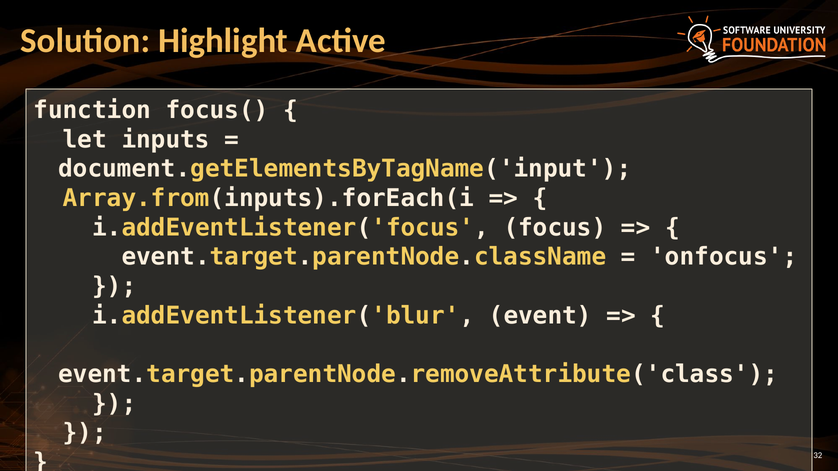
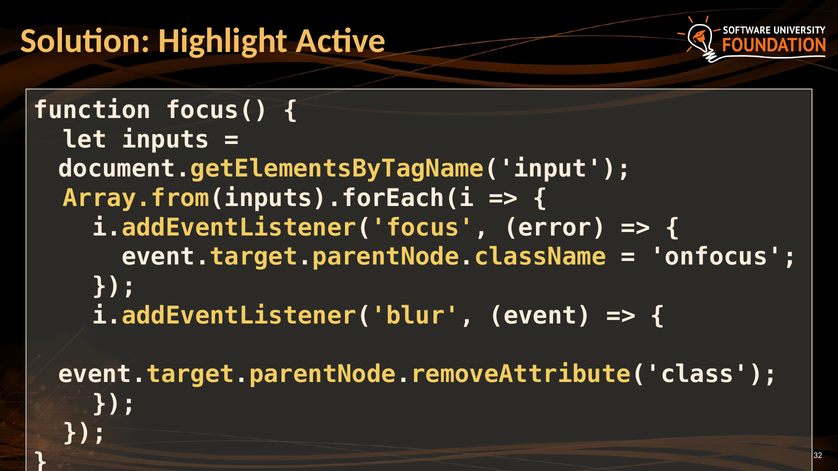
focus: focus -> error
